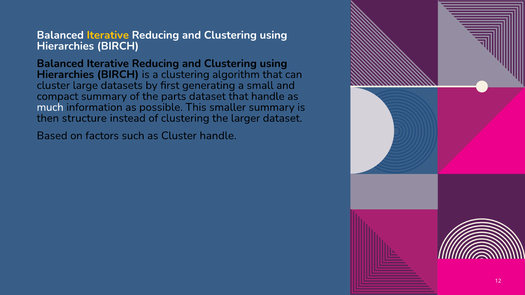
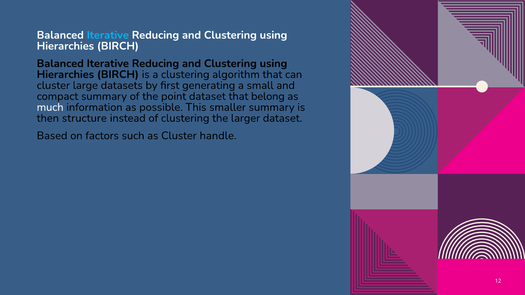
Iterative at (108, 35) colour: yellow -> light blue
parts: parts -> point
that handle: handle -> belong
